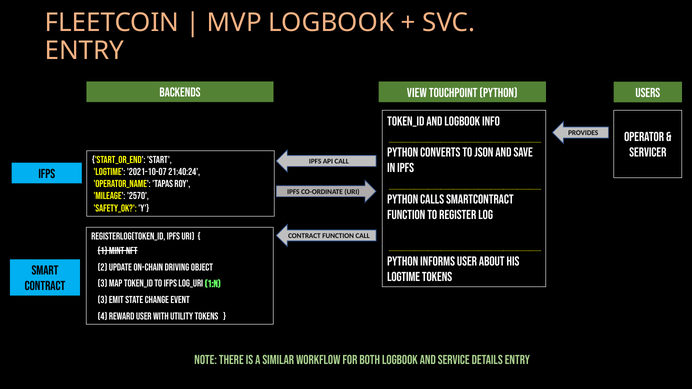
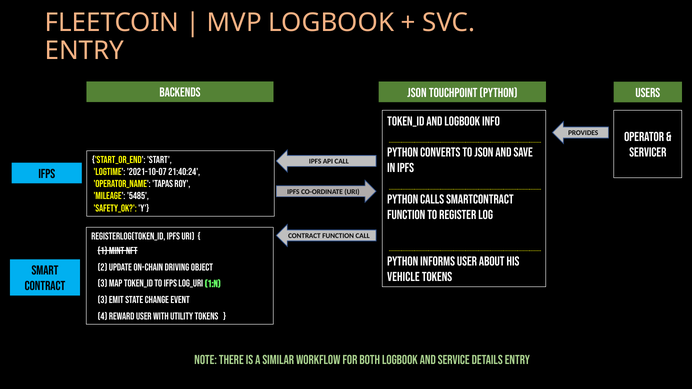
VIEW at (417, 93): VIEW -> JSON
2570: 2570 -> 5485
LOGTIME at (404, 277): LOGTIME -> VEHICLE
